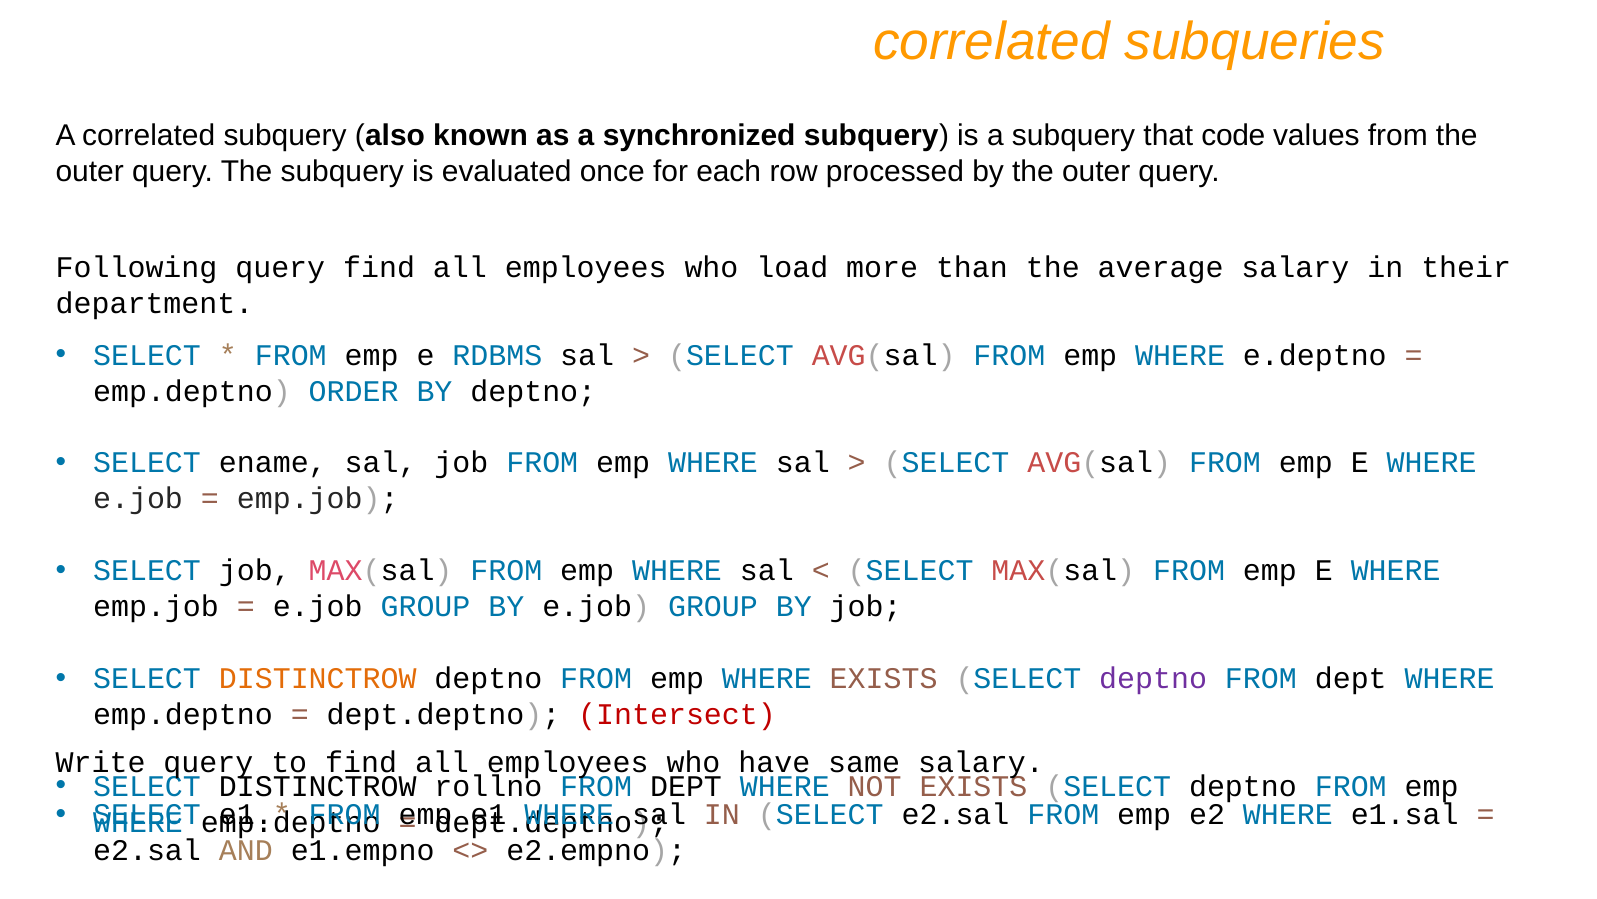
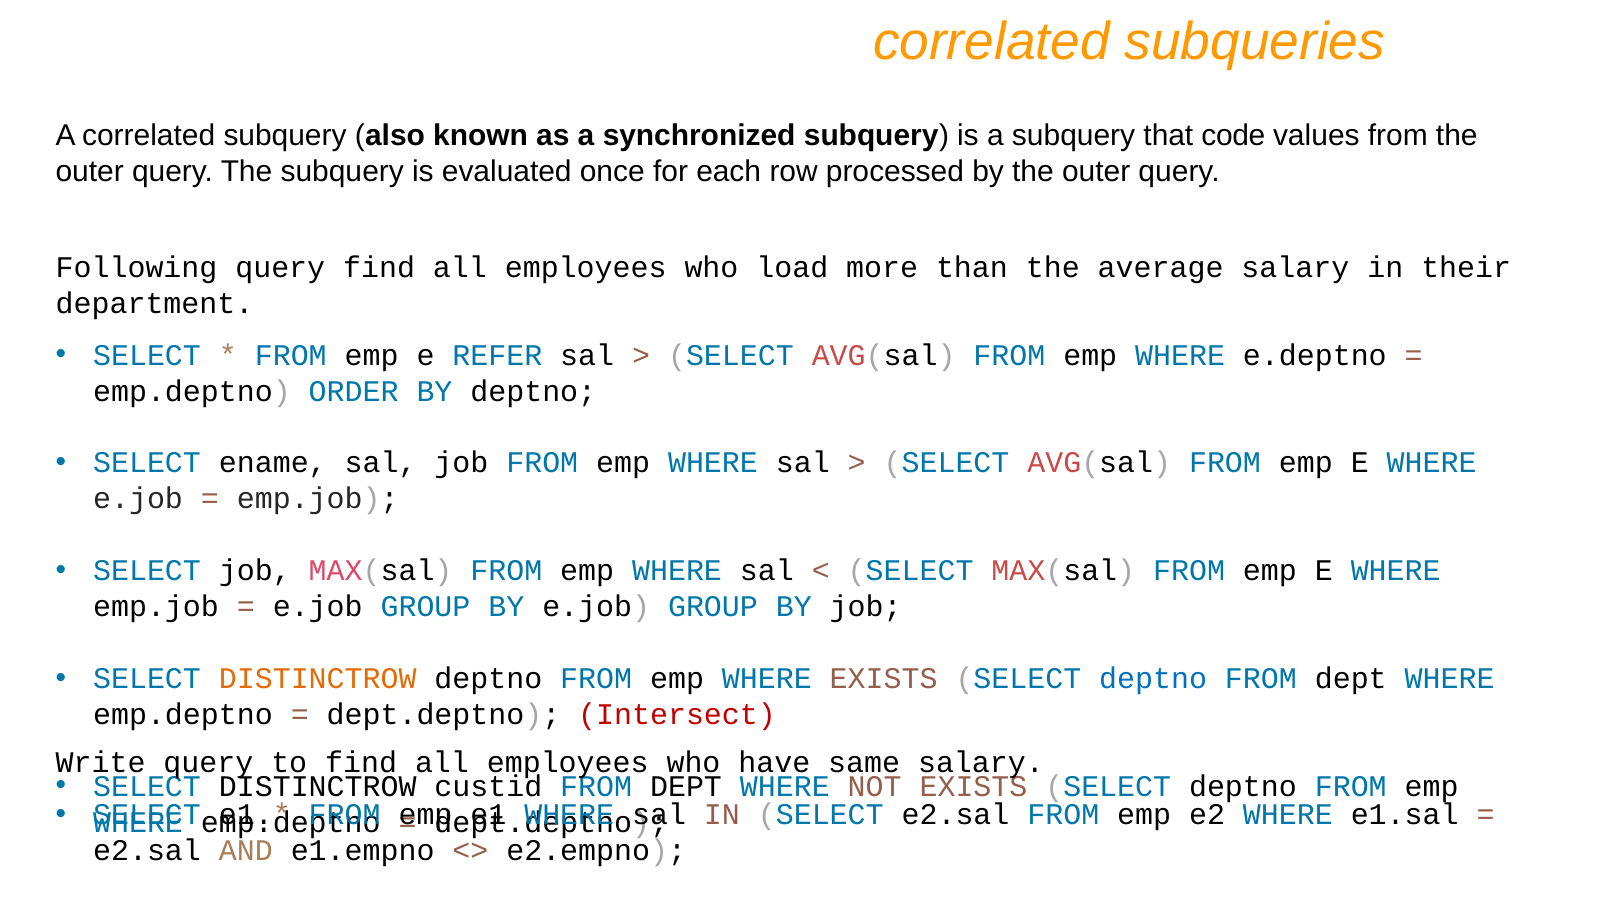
RDBMS: RDBMS -> REFER
deptno at (1153, 678) colour: purple -> blue
rollno: rollno -> custid
